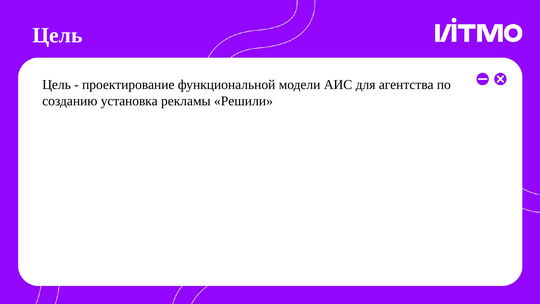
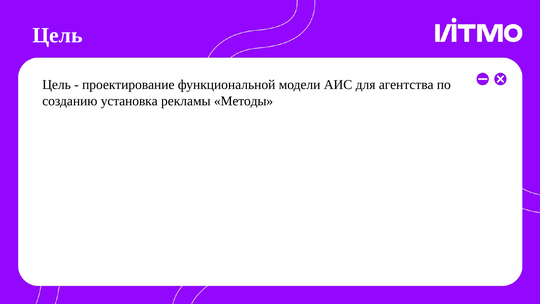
Решили: Решили -> Методы
